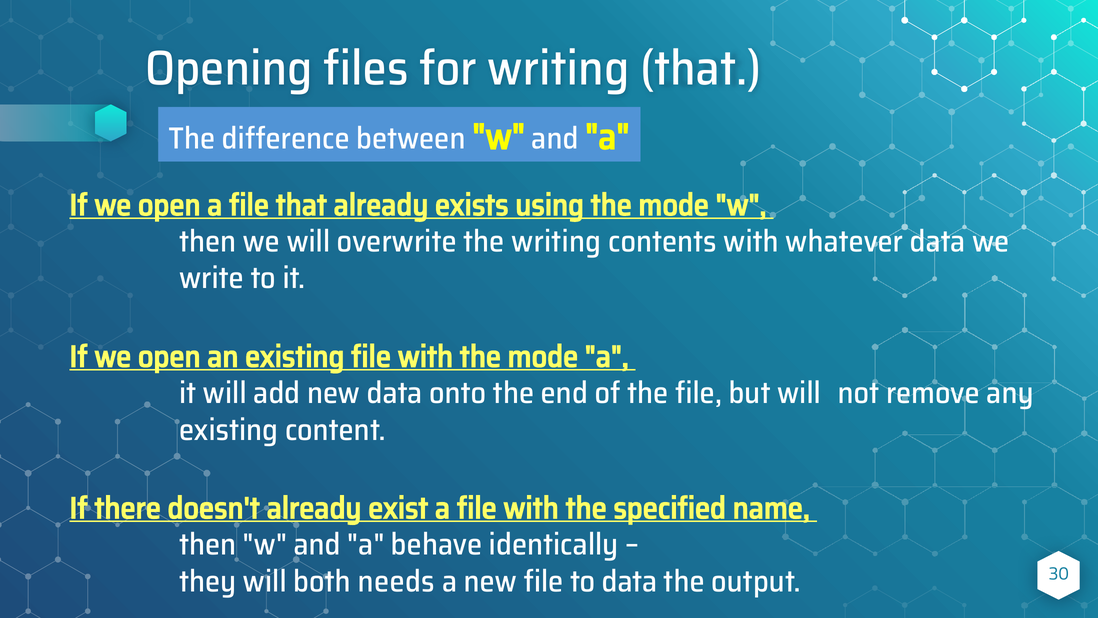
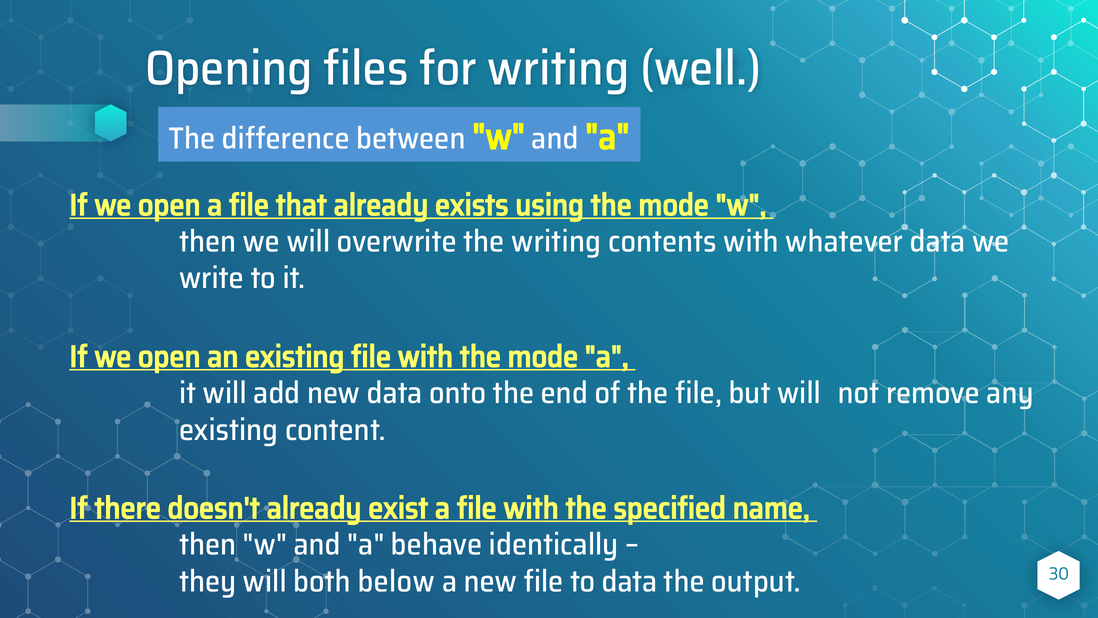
writing that: that -> well
needs: needs -> below
